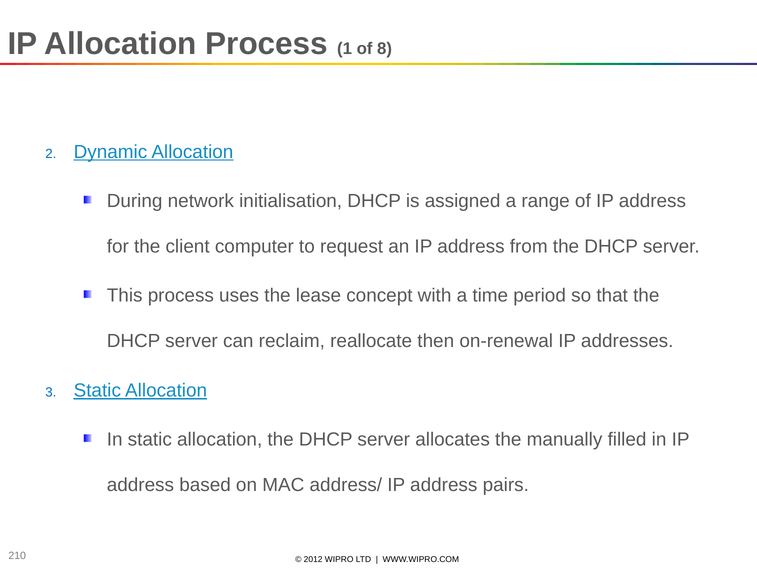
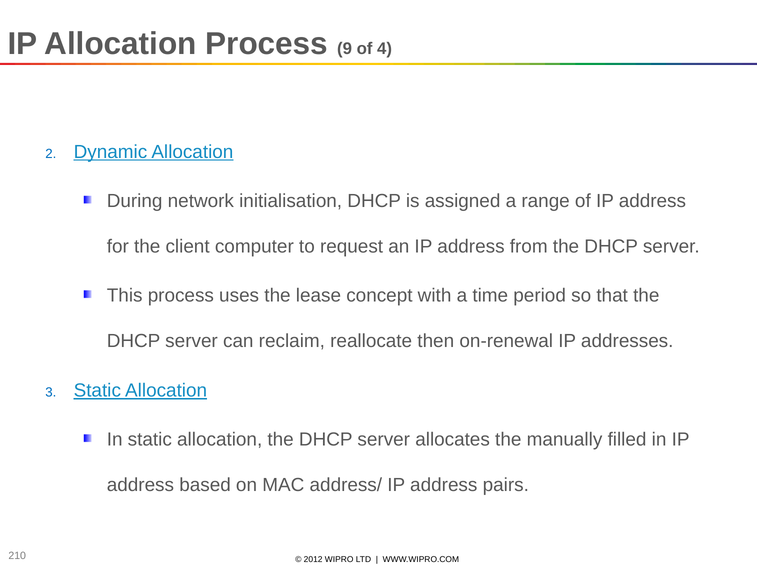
1: 1 -> 9
8: 8 -> 4
